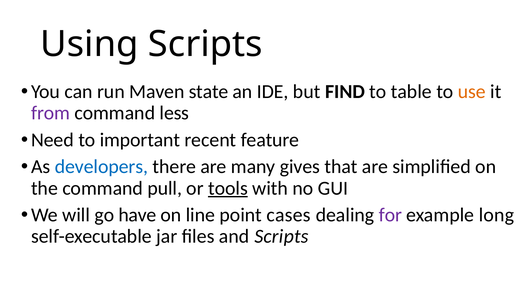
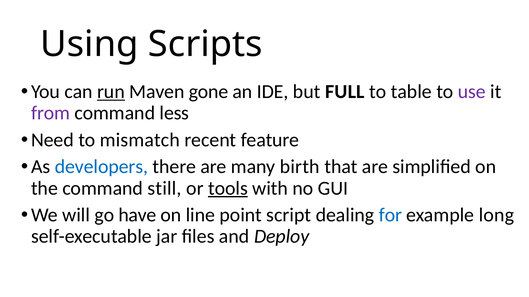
run underline: none -> present
state: state -> gone
FIND: FIND -> FULL
use colour: orange -> purple
important: important -> mismatch
gives: gives -> birth
pull: pull -> still
cases: cases -> script
for colour: purple -> blue
and Scripts: Scripts -> Deploy
